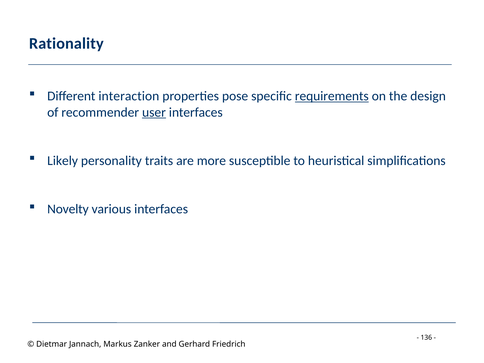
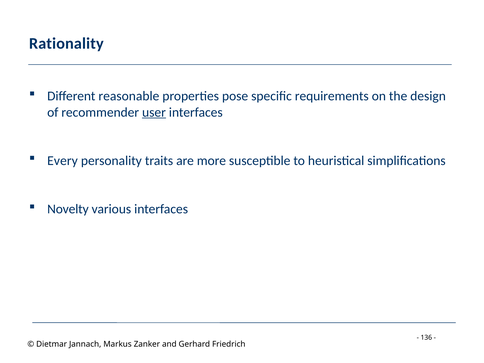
interaction: interaction -> reasonable
requirements underline: present -> none
Likely: Likely -> Every
